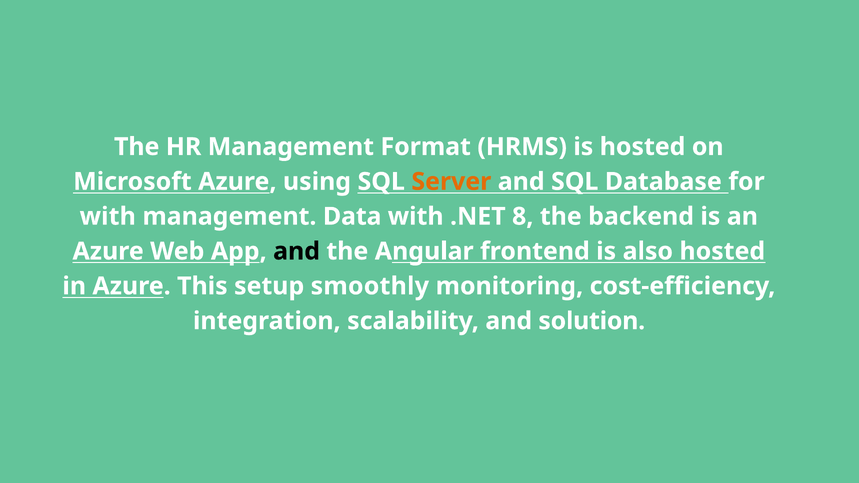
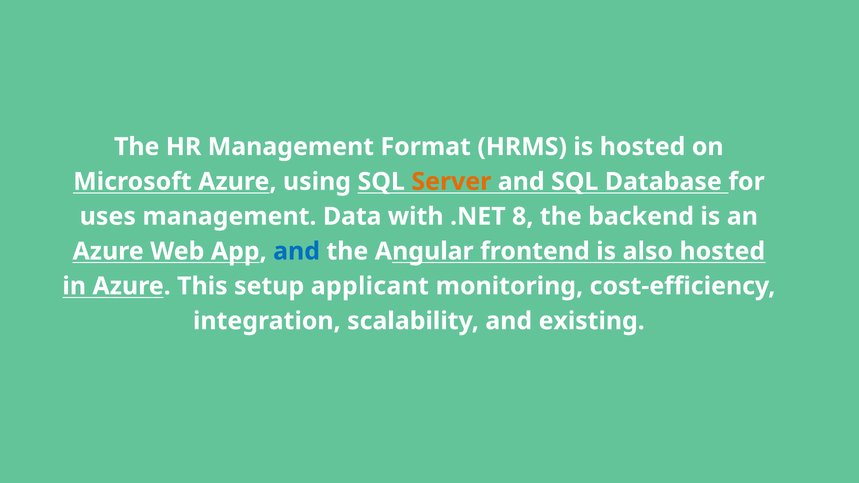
with at (108, 217): with -> uses
and at (297, 251) colour: black -> blue
smoothly: smoothly -> applicant
solution: solution -> existing
